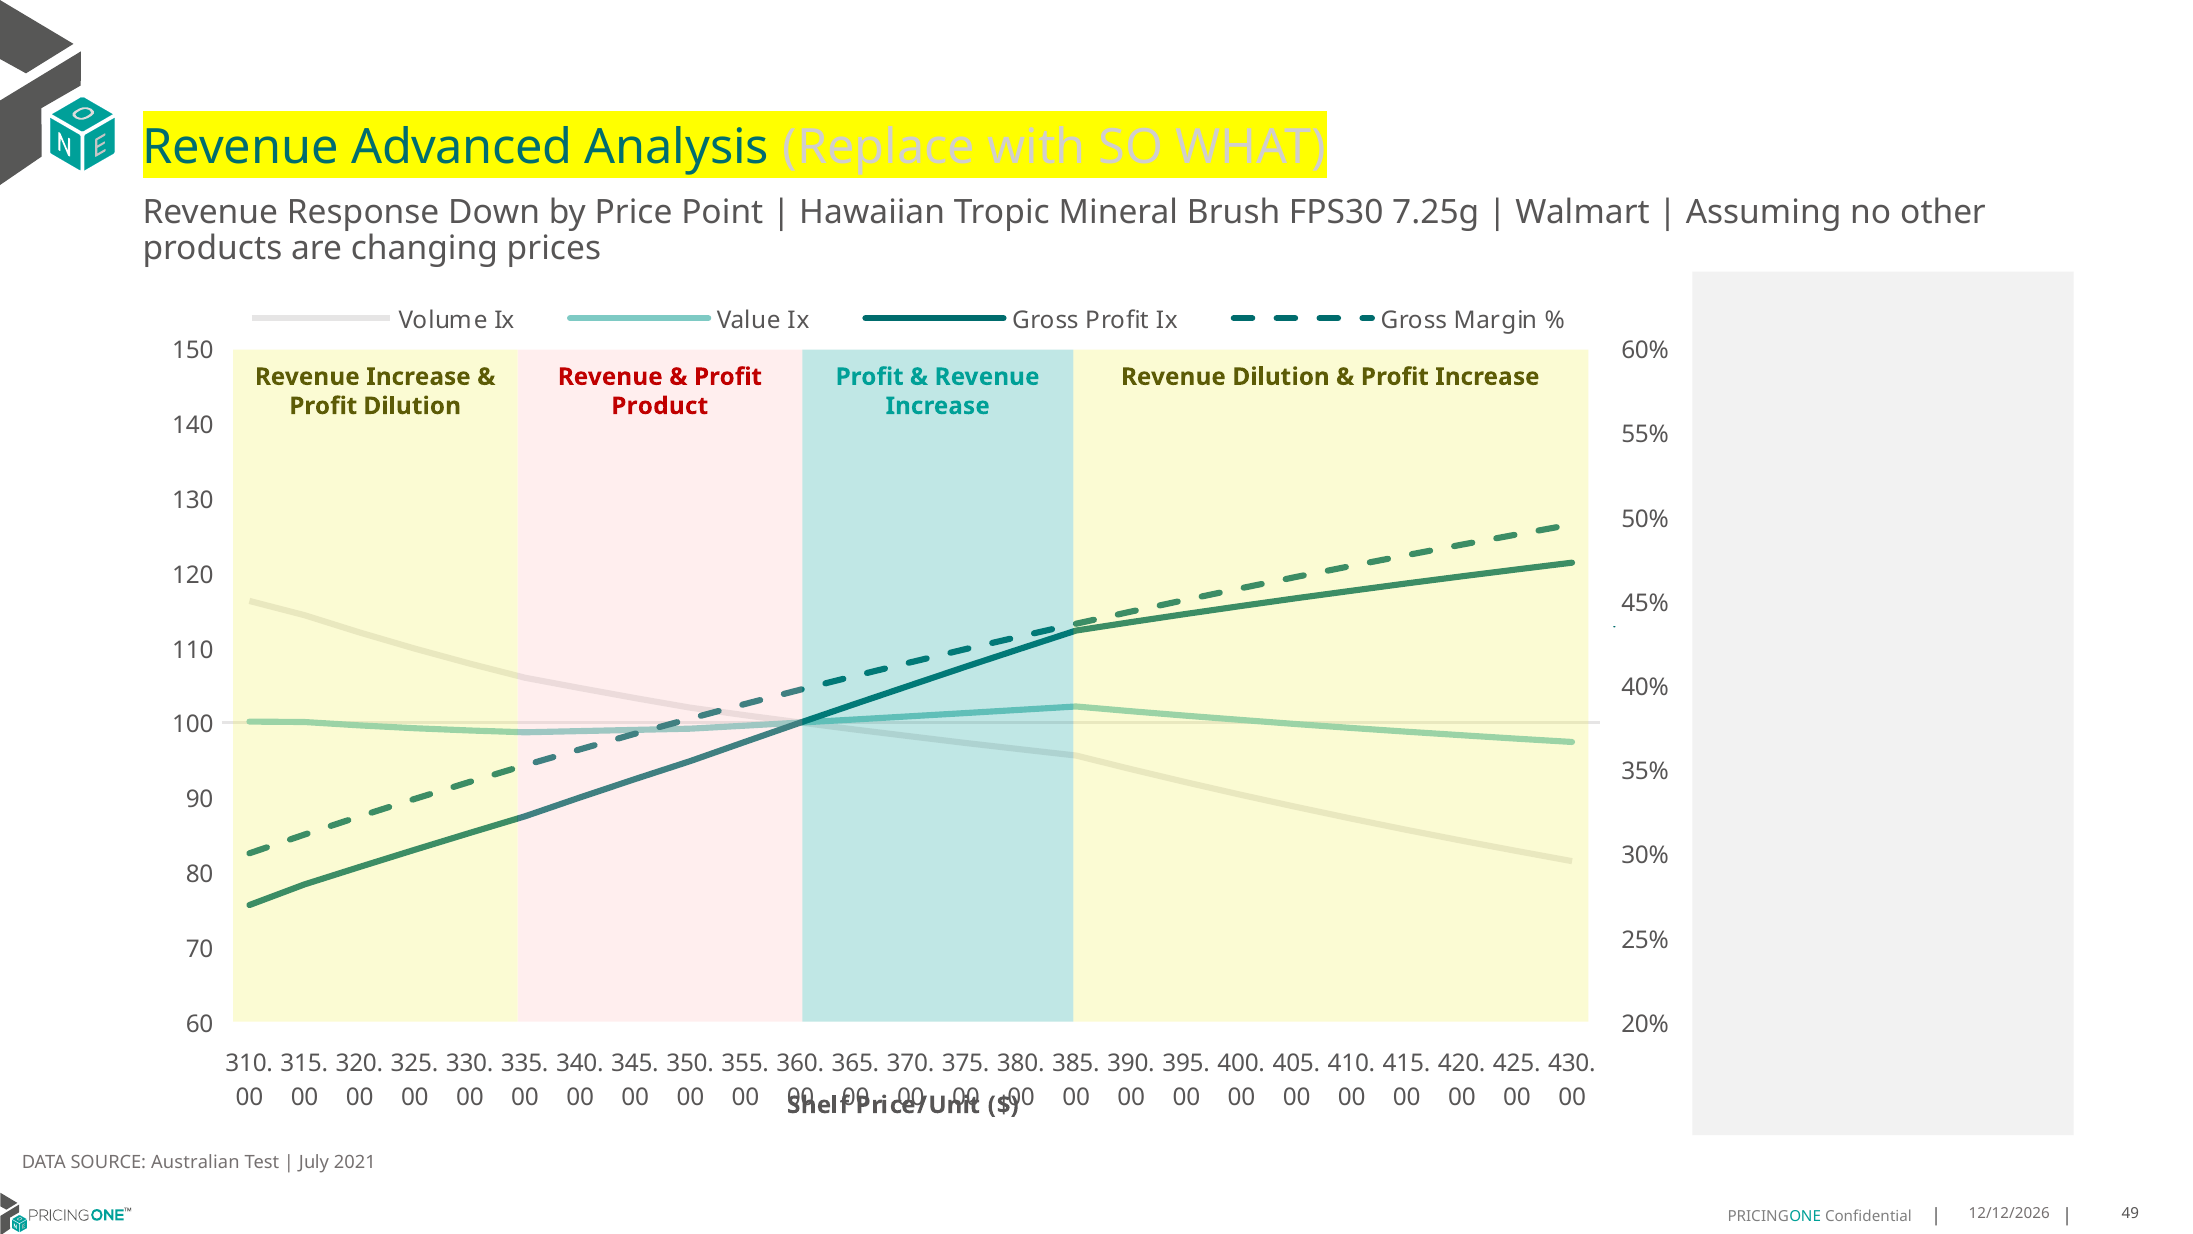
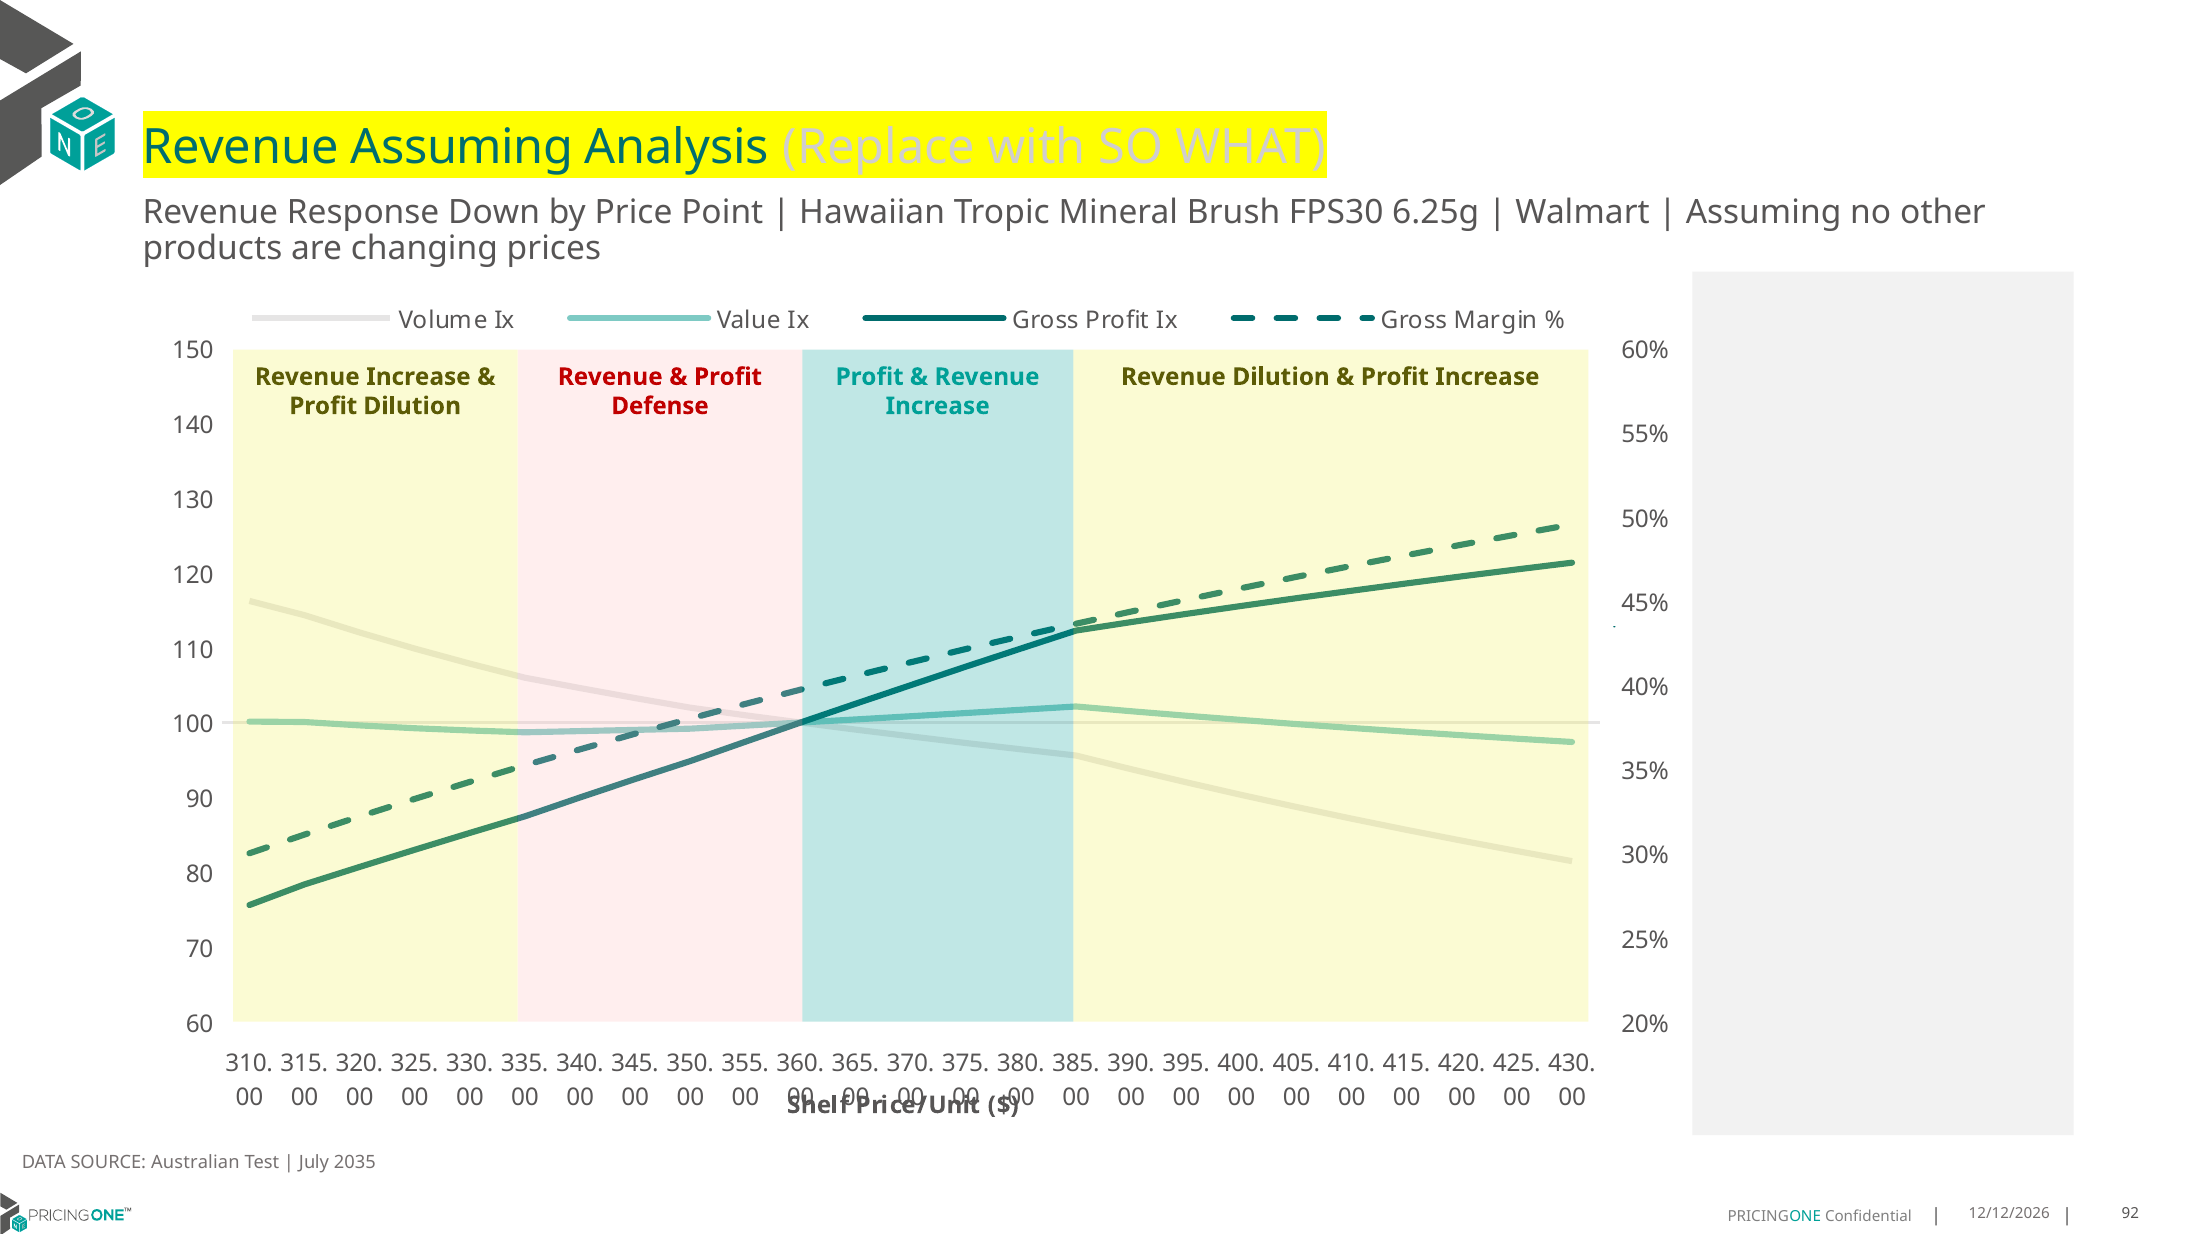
Revenue Advanced: Advanced -> Assuming
7.25g: 7.25g -> 6.25g
Product: Product -> Defense
2021: 2021 -> 2035
49: 49 -> 92
